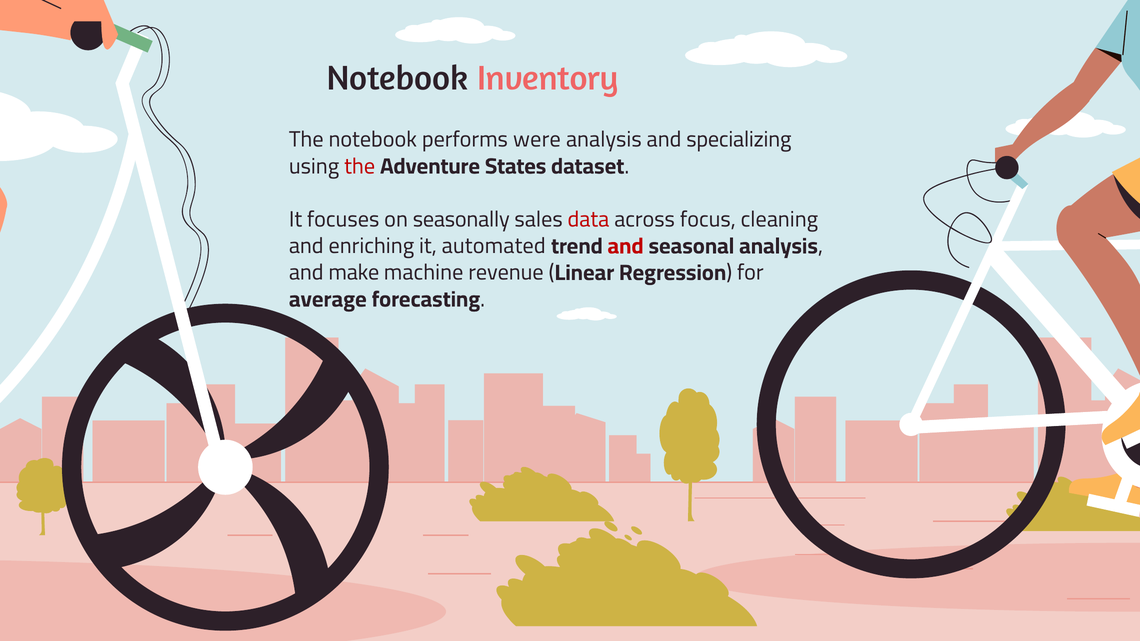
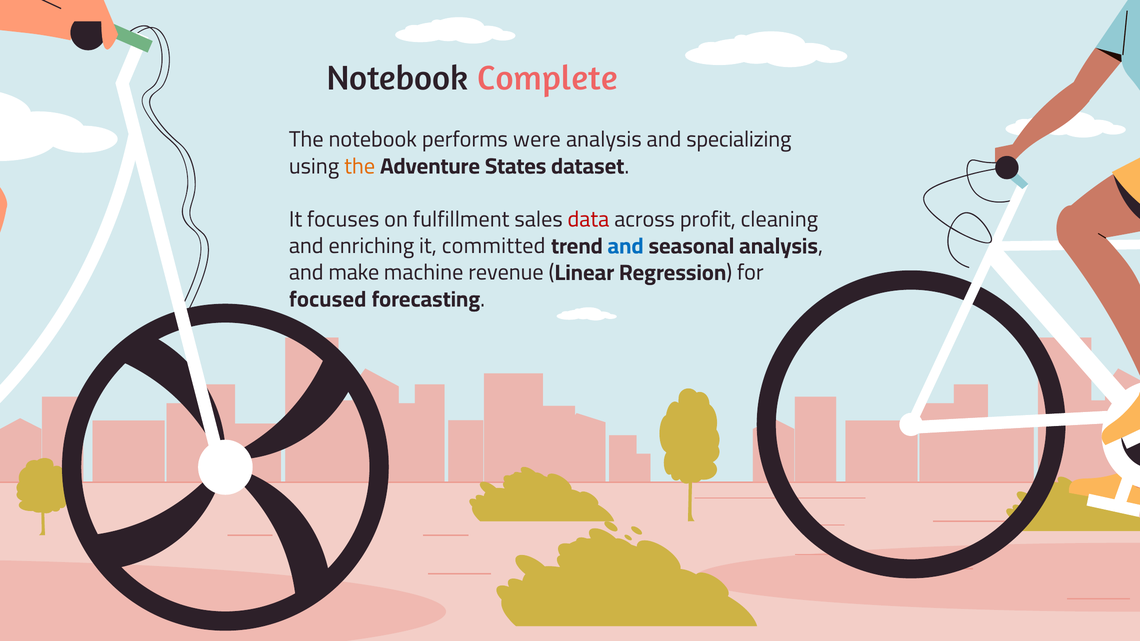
Inventory: Inventory -> Complete
the at (360, 166) colour: red -> orange
seasonally: seasonally -> fulfillment
focus: focus -> profit
automated: automated -> committed
and at (625, 246) colour: red -> blue
average: average -> focused
